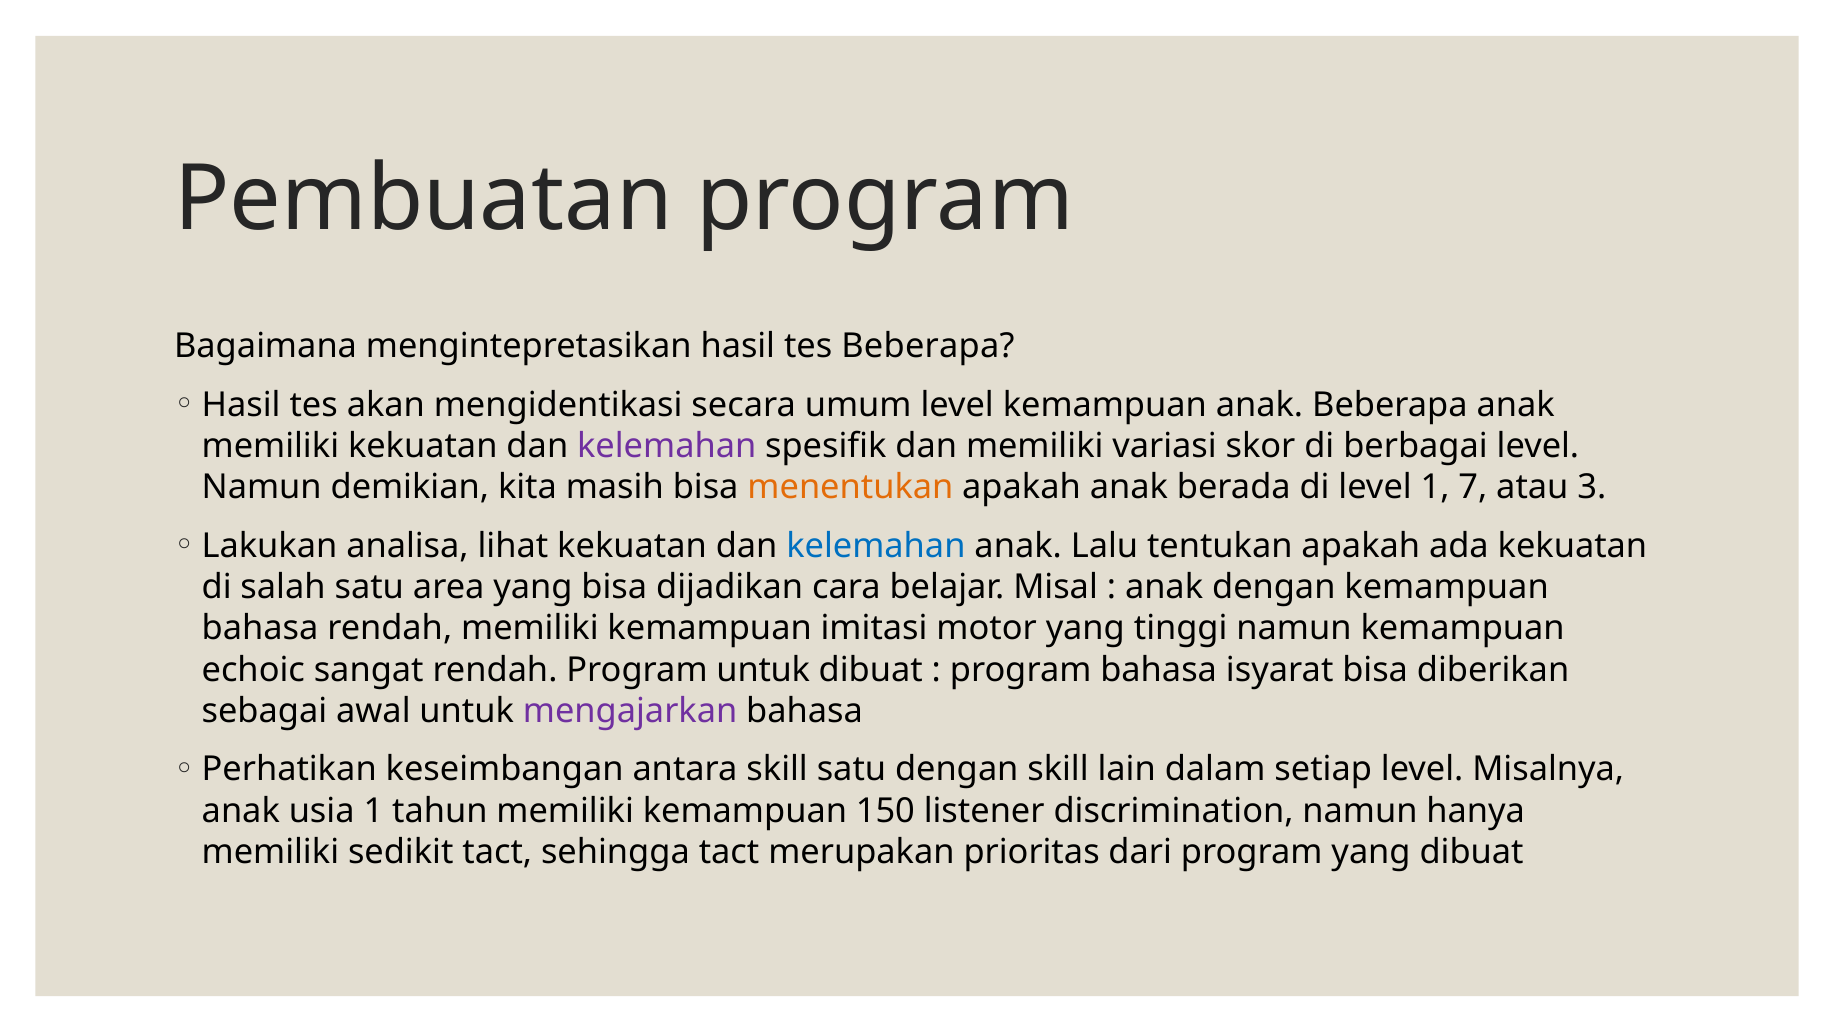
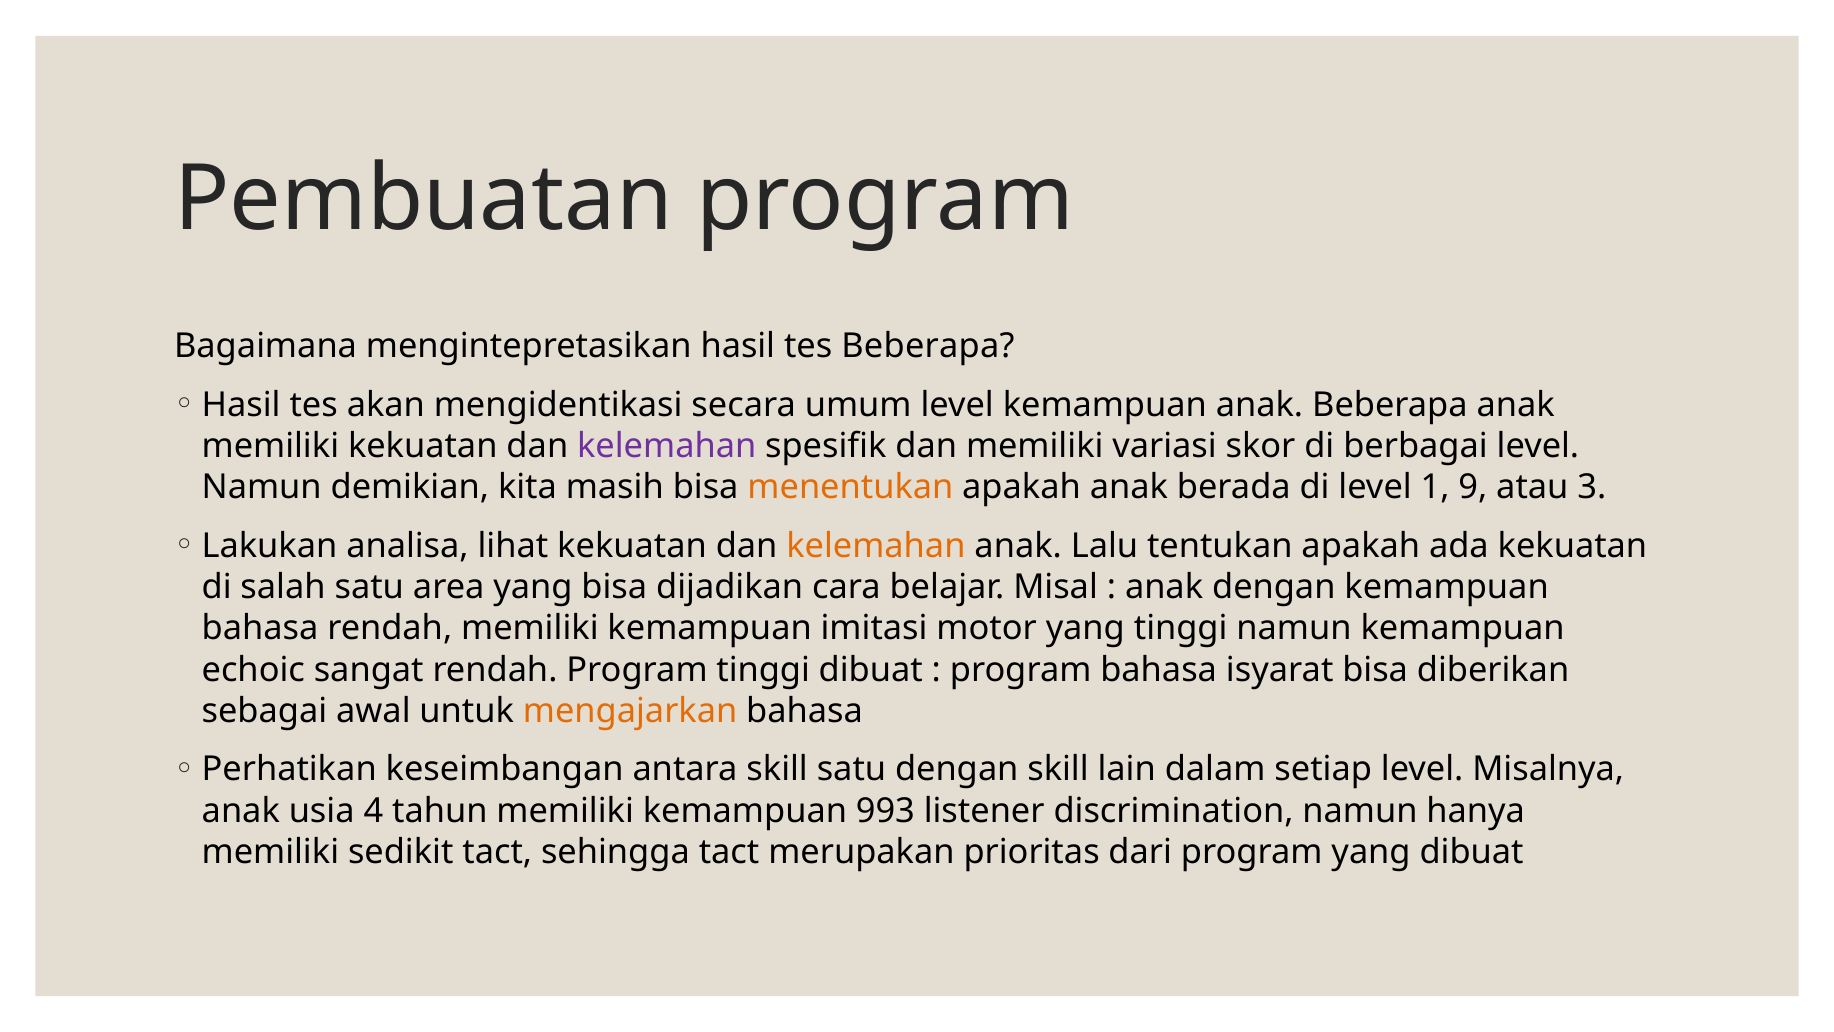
7: 7 -> 9
kelemahan at (876, 546) colour: blue -> orange
Program untuk: untuk -> tinggi
mengajarkan colour: purple -> orange
usia 1: 1 -> 4
150: 150 -> 993
